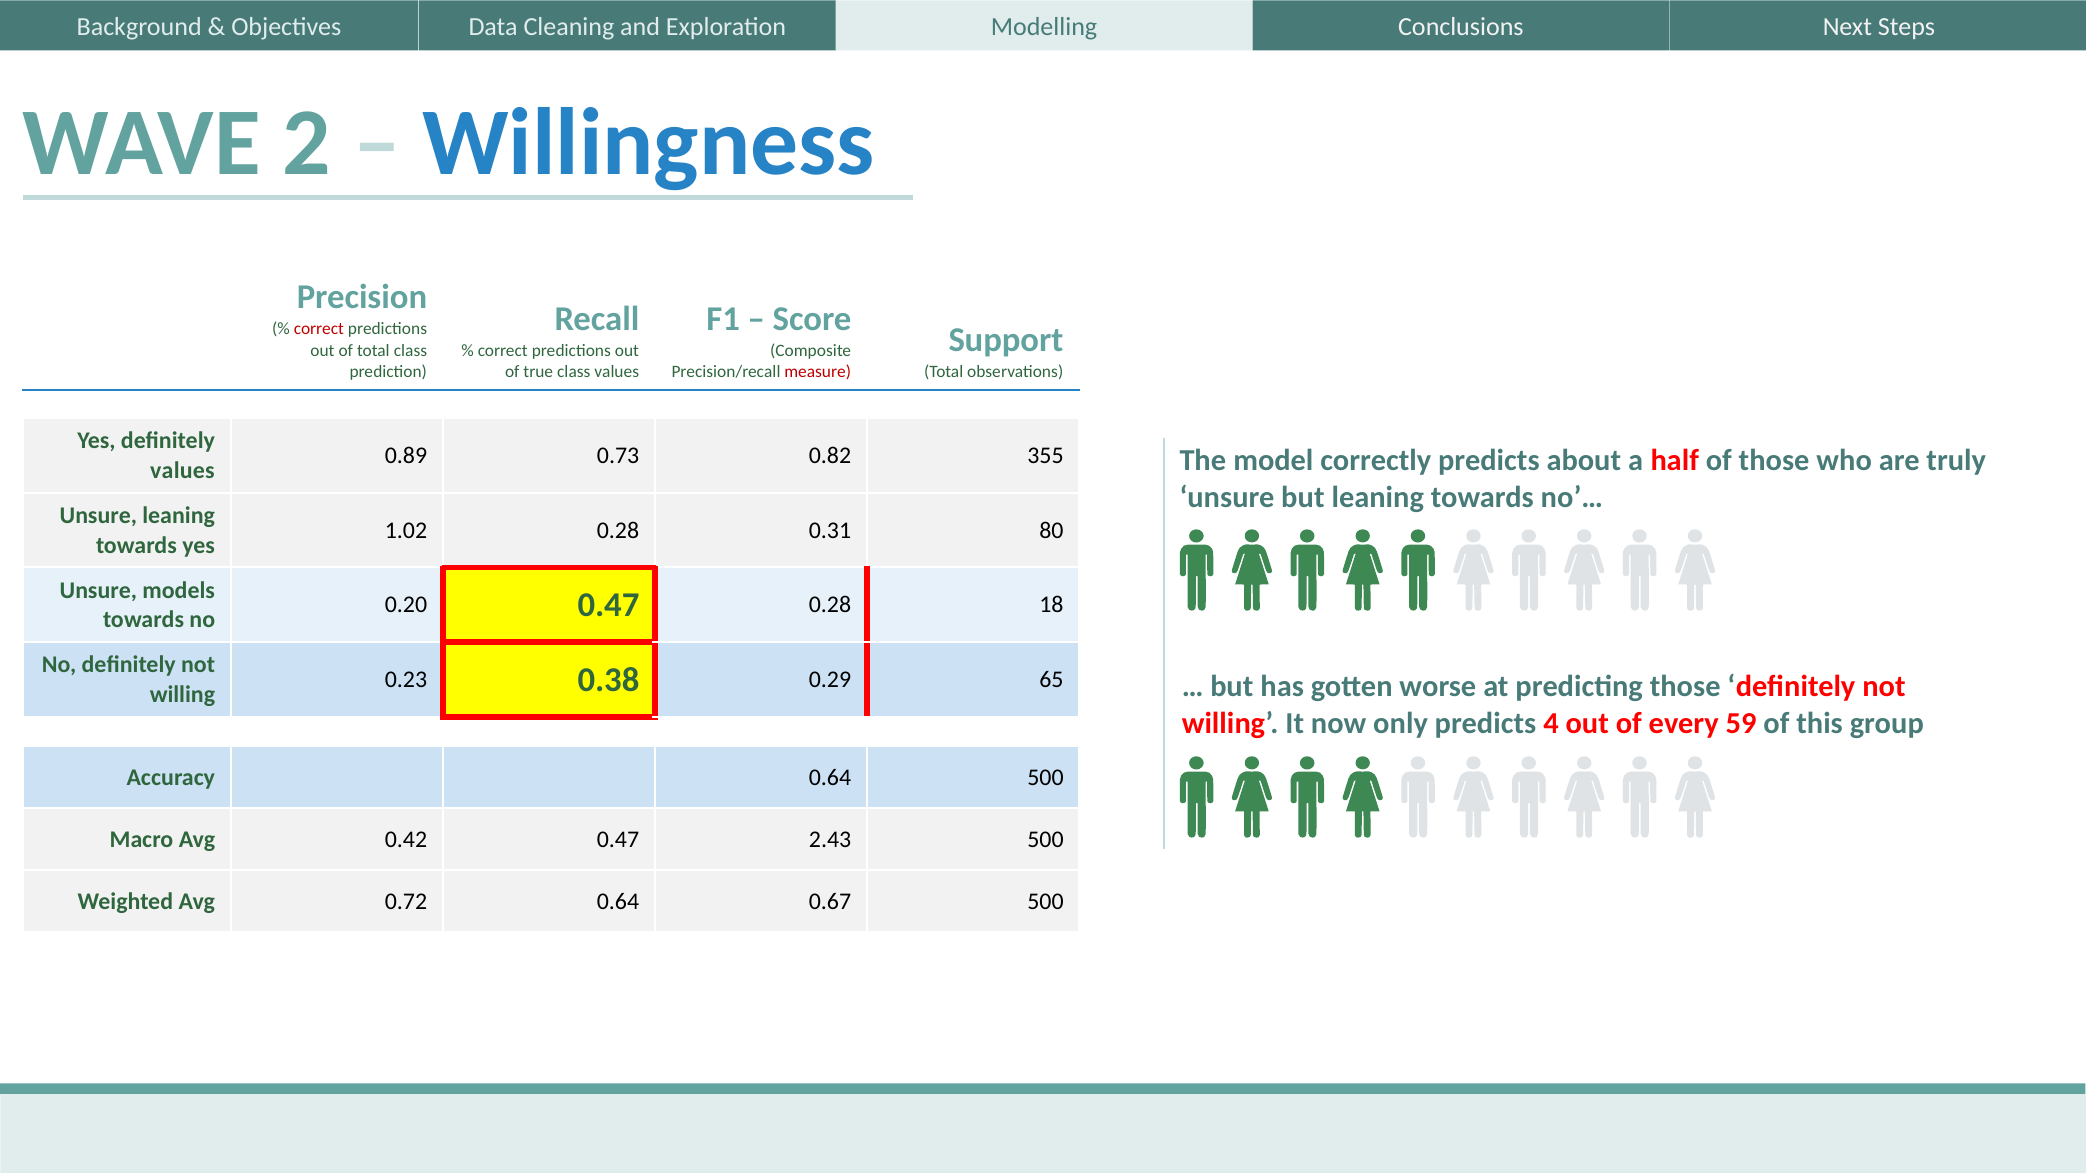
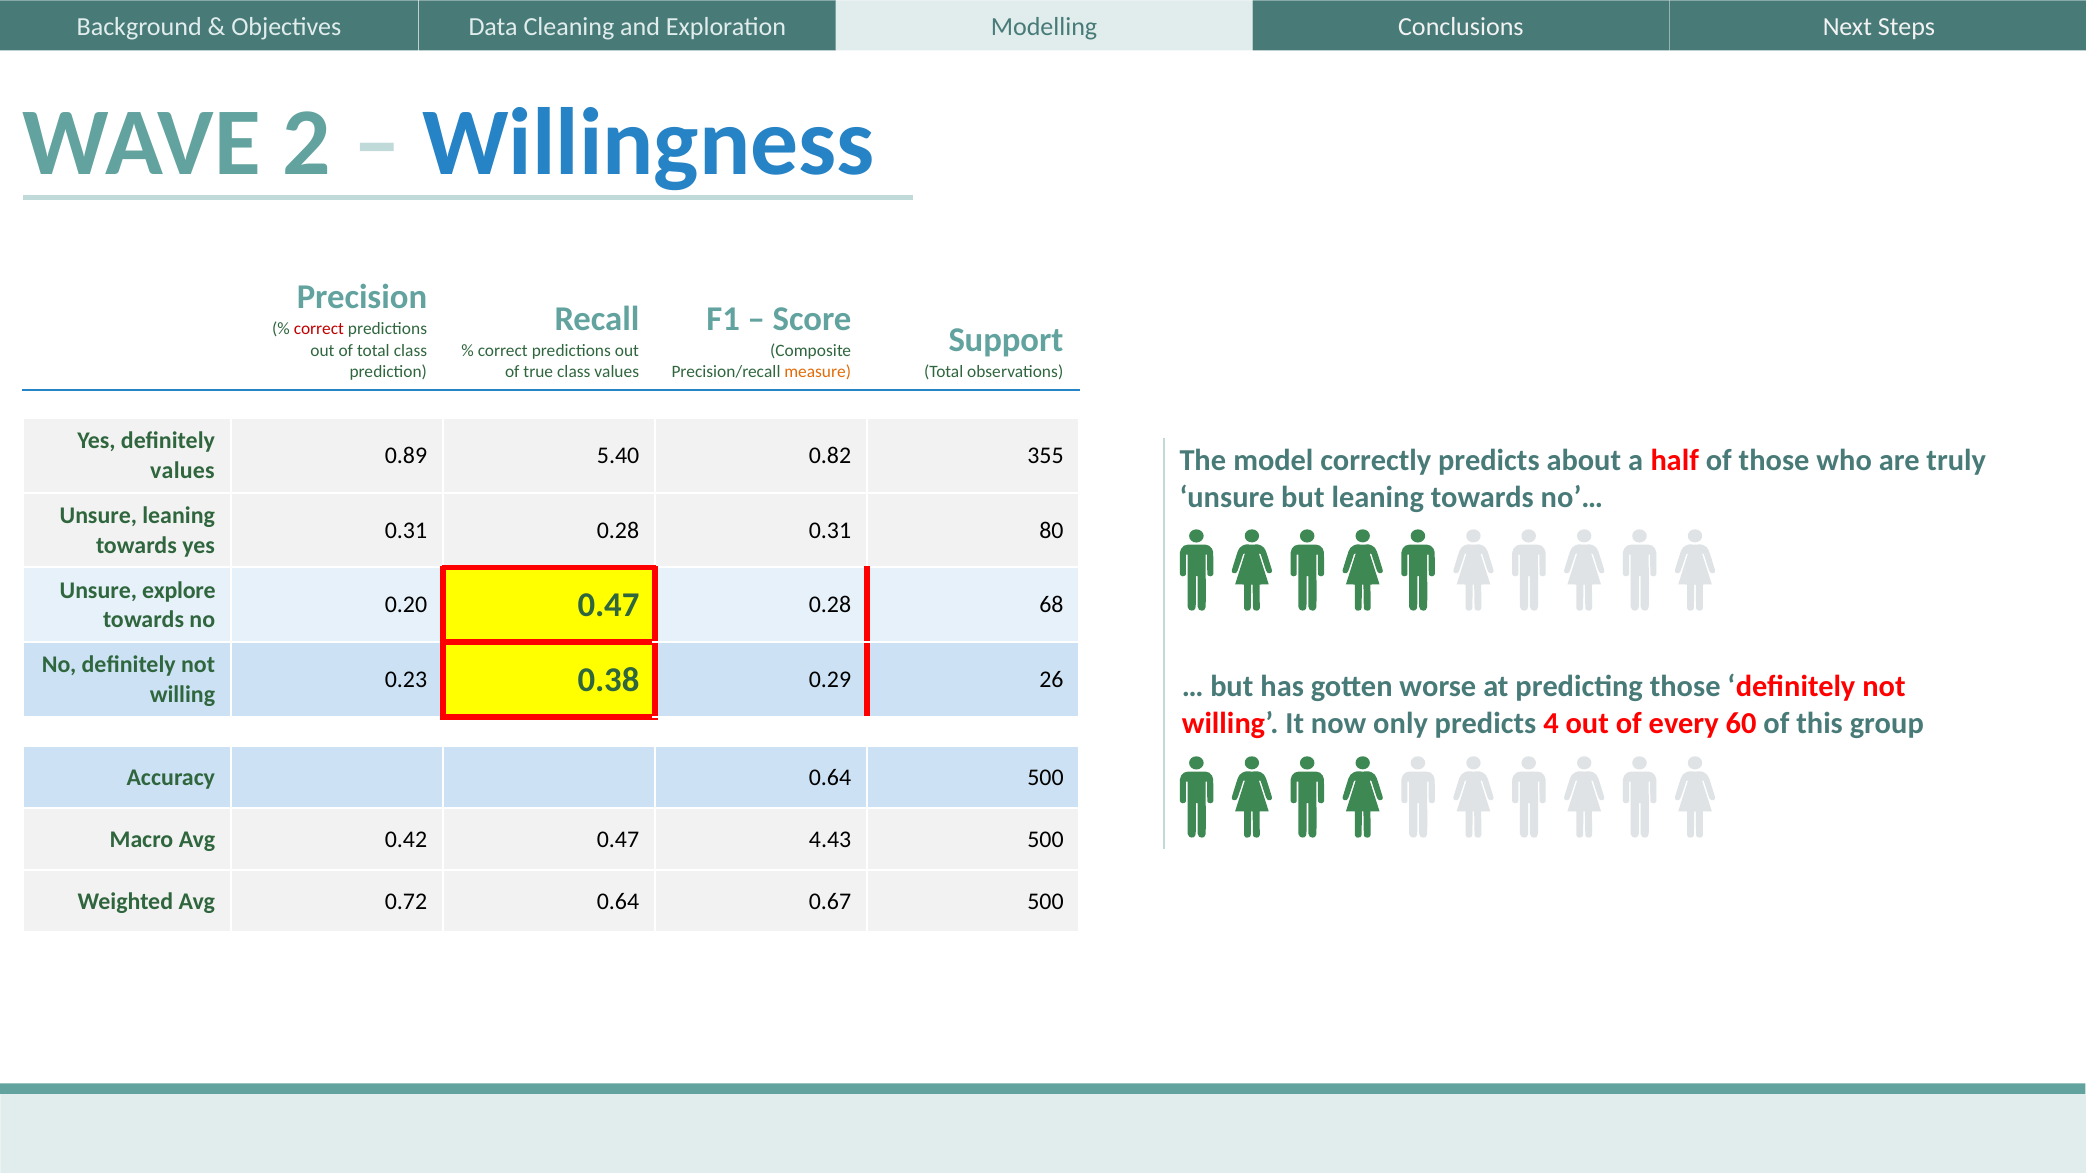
measure colour: red -> orange
0.73: 0.73 -> 5.40
1.02 at (406, 531): 1.02 -> 0.31
models: models -> explore
18: 18 -> 68
65: 65 -> 26
59: 59 -> 60
2.43: 2.43 -> 4.43
